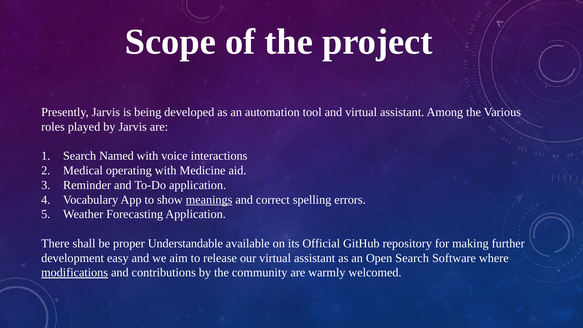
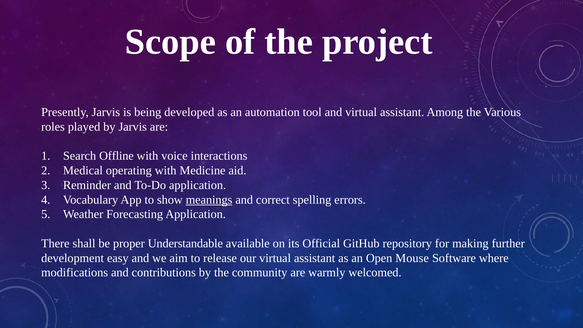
Named: Named -> Offline
Open Search: Search -> Mouse
modifications underline: present -> none
